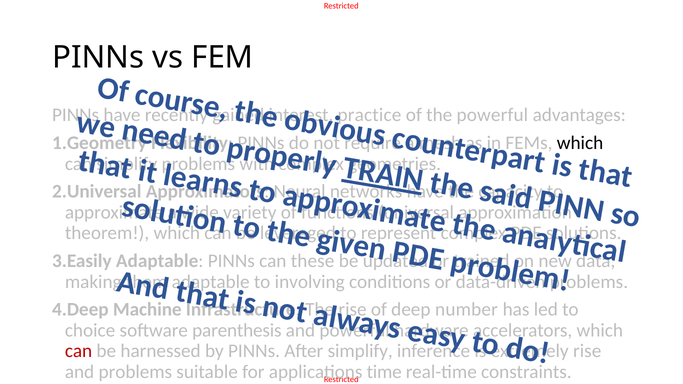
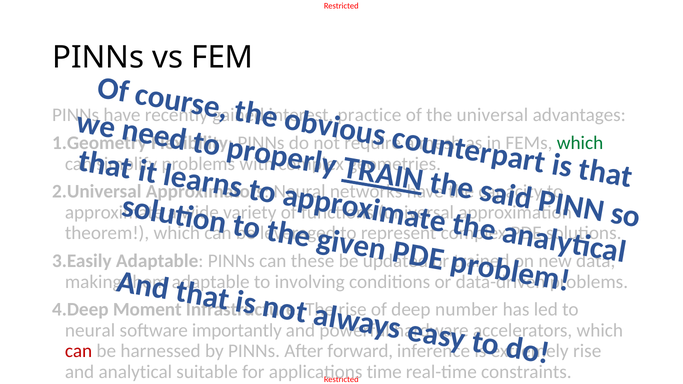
the powerful: powerful -> universal
which at (580, 143) colour: black -> green
Machine: Machine -> Moment
choice at (90, 331): choice -> neural
parenthesis: parenthesis -> importantly
After simplify: simplify -> forward
and problems: problems -> analytical
